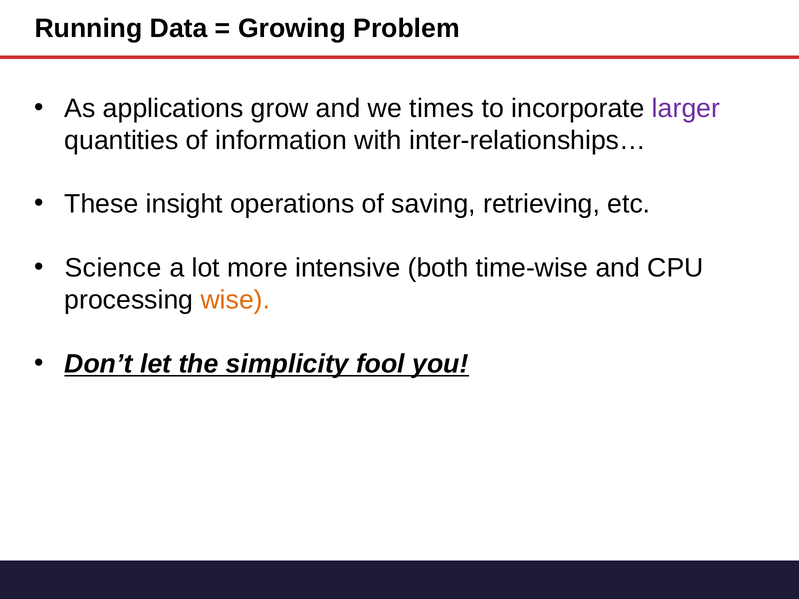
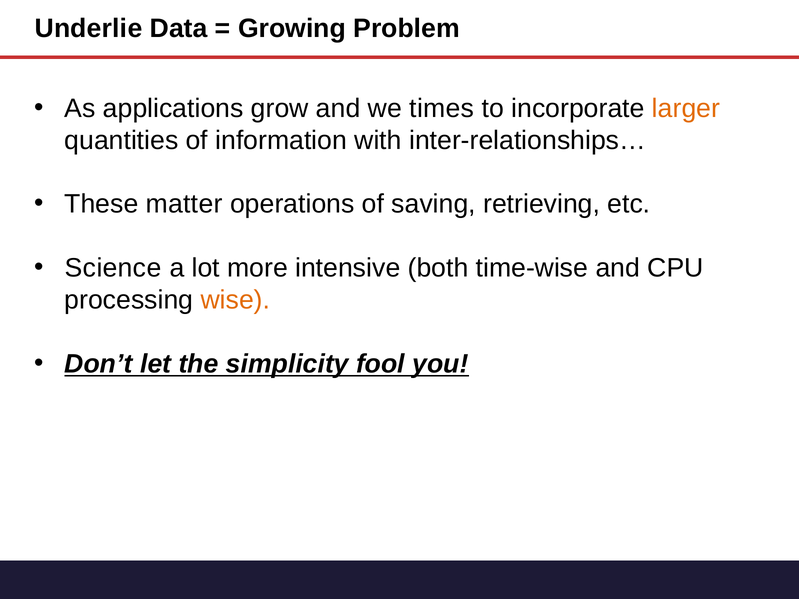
Running: Running -> Underlie
larger colour: purple -> orange
insight: insight -> matter
